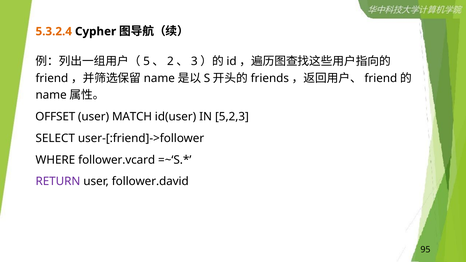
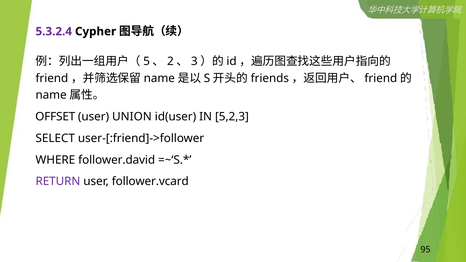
5.3.2.4 colour: orange -> purple
MATCH: MATCH -> UNION
follower.vcard: follower.vcard -> follower.david
follower.david: follower.david -> follower.vcard
